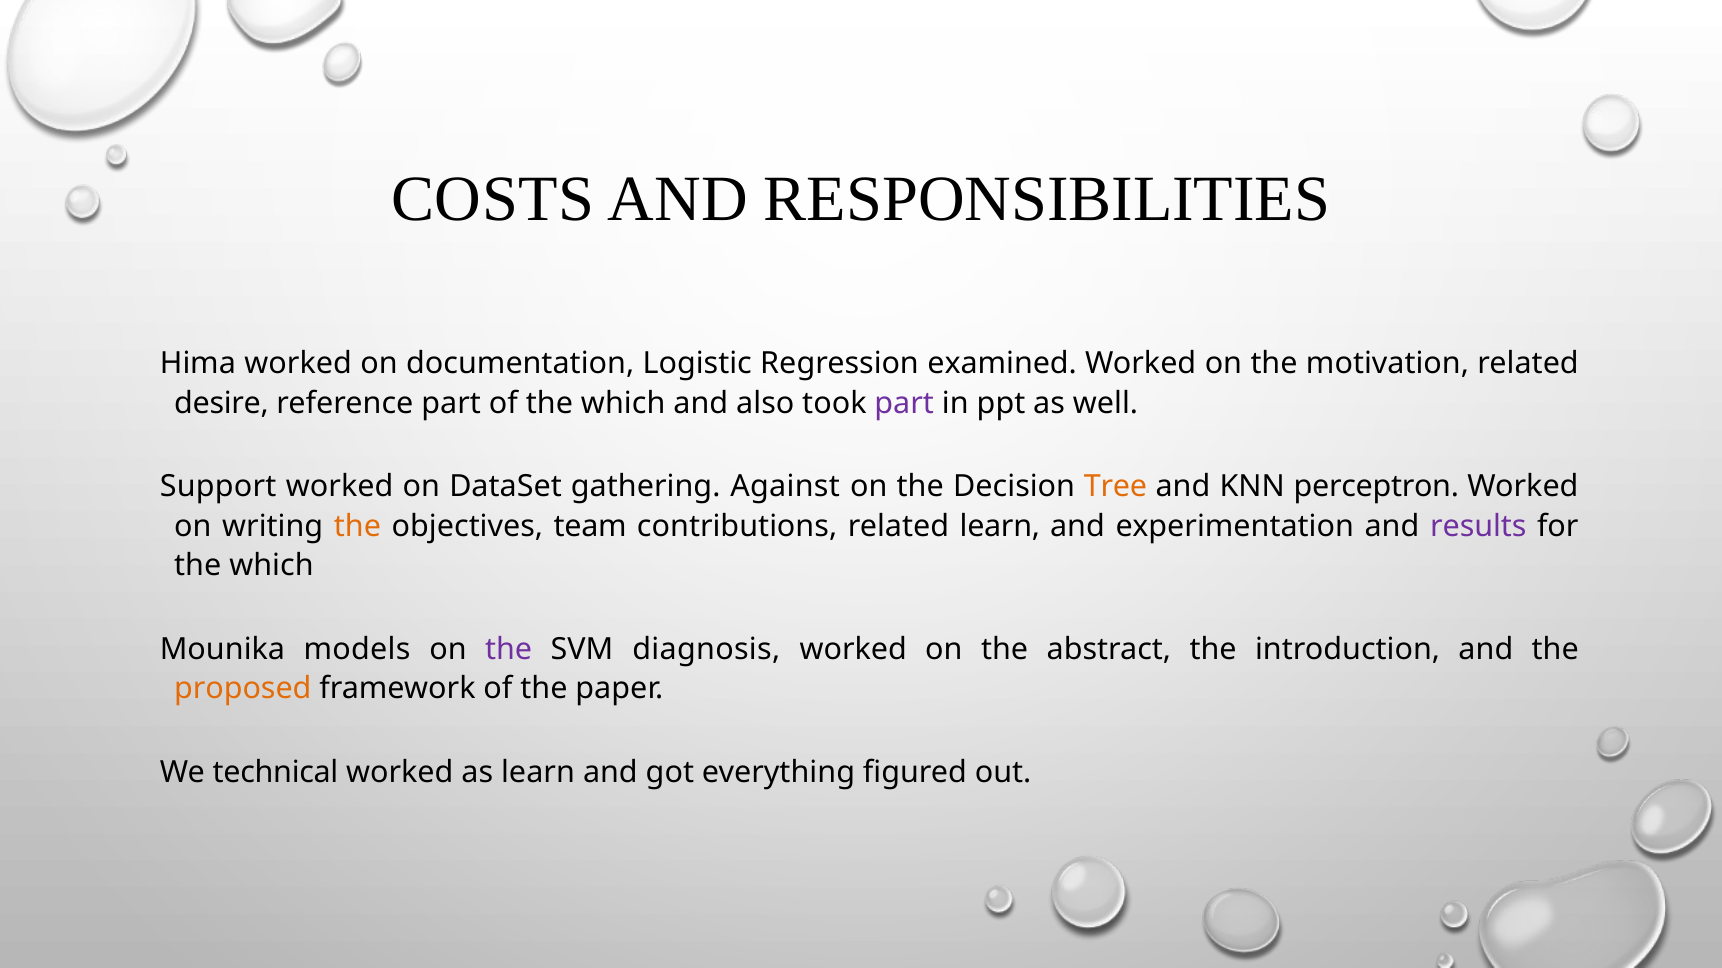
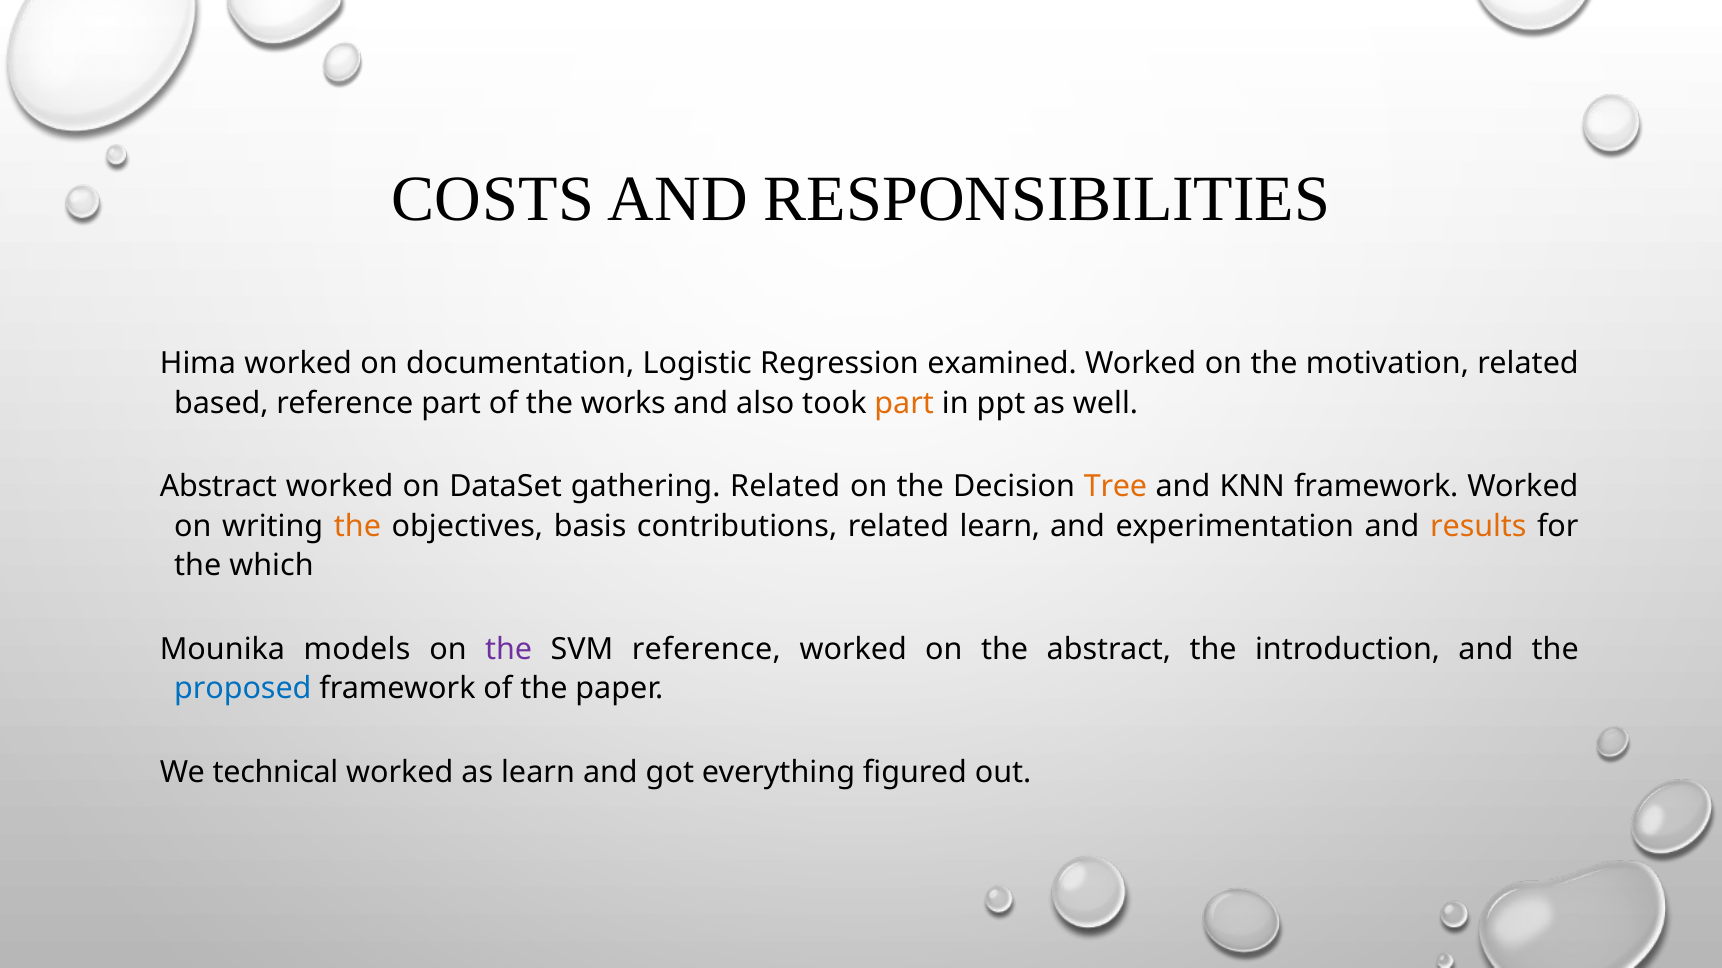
desire: desire -> based
of the which: which -> works
part at (904, 404) colour: purple -> orange
Support at (218, 487): Support -> Abstract
gathering Against: Against -> Related
KNN perceptron: perceptron -> framework
team: team -> basis
results colour: purple -> orange
SVM diagnosis: diagnosis -> reference
proposed colour: orange -> blue
